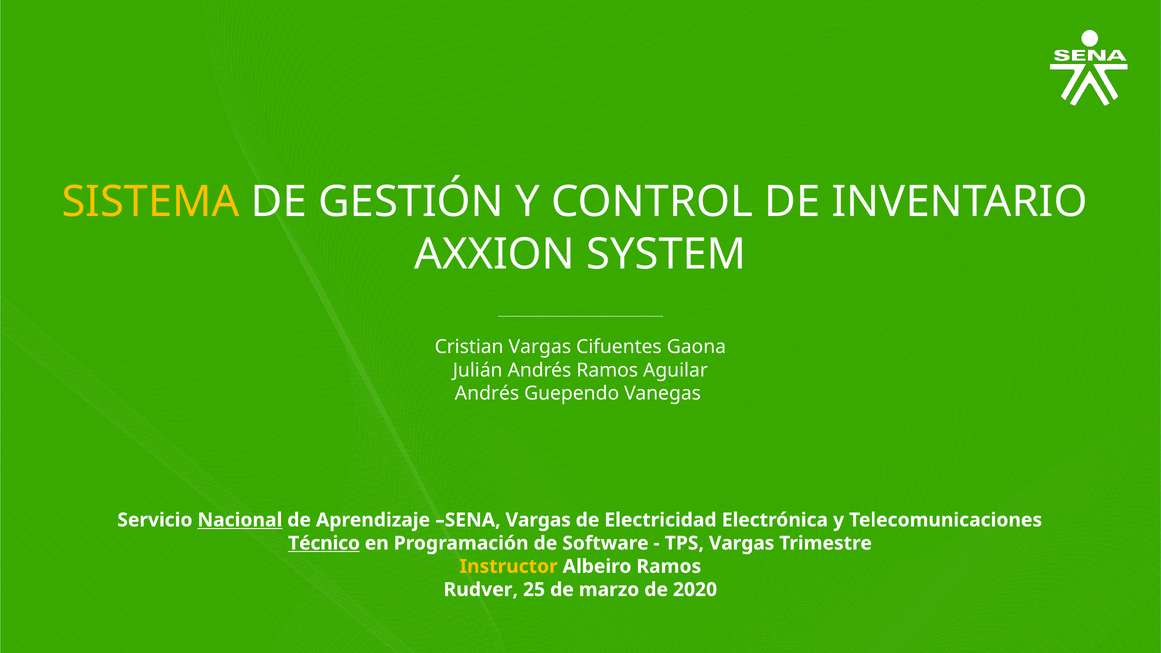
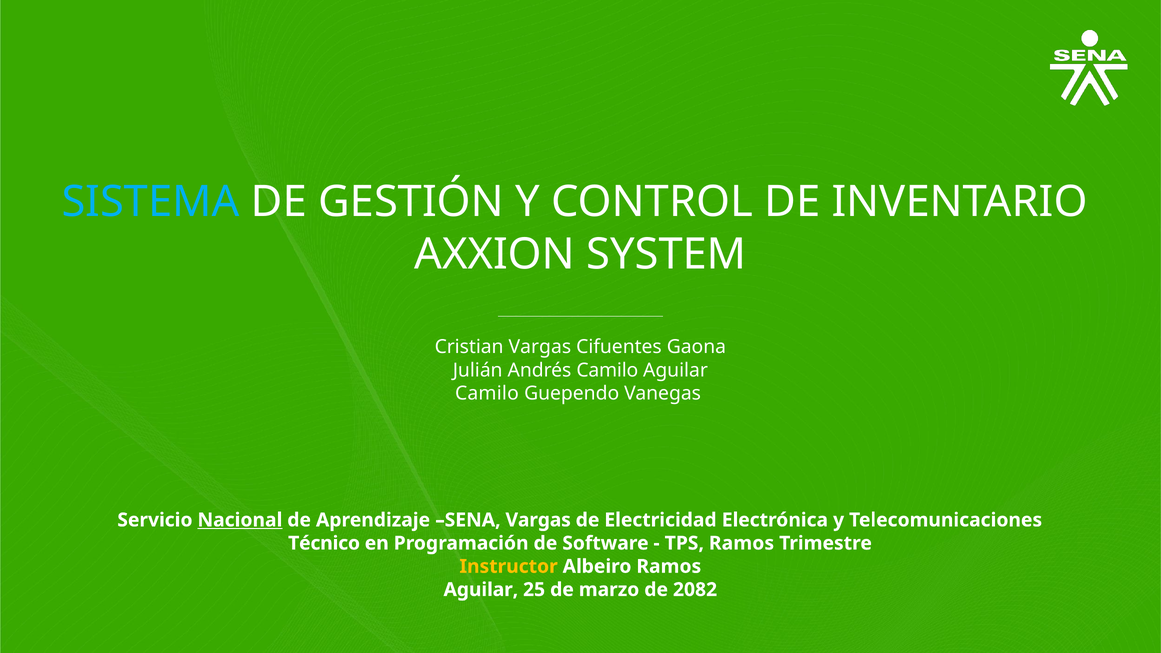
SISTEMA colour: yellow -> light blue
Andrés Ramos: Ramos -> Camilo
Andrés at (487, 394): Andrés -> Camilo
Técnico underline: present -> none
TPS Vargas: Vargas -> Ramos
Rudver at (481, 590): Rudver -> Aguilar
2020: 2020 -> 2082
